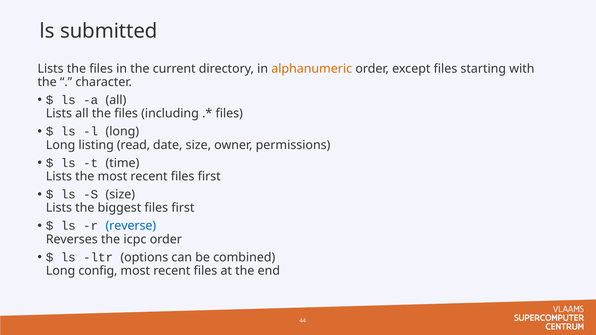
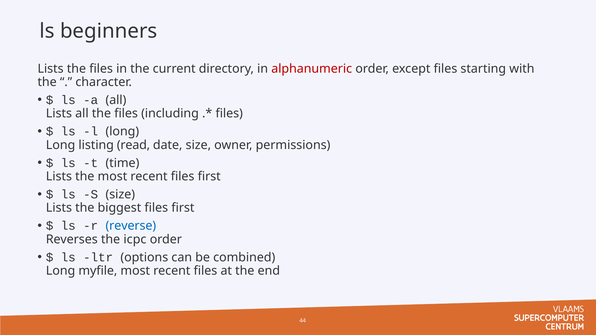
submitted: submitted -> beginners
alphanumeric colour: orange -> red
config: config -> myfile
